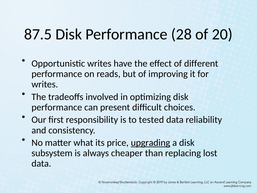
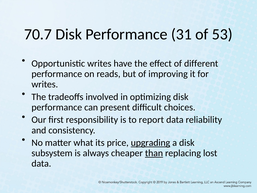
87.5: 87.5 -> 70.7
28: 28 -> 31
20: 20 -> 53
tested: tested -> report
than underline: none -> present
